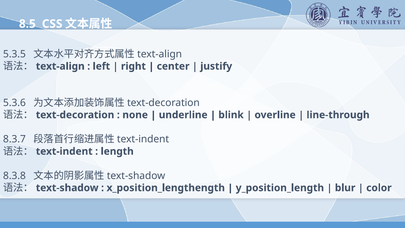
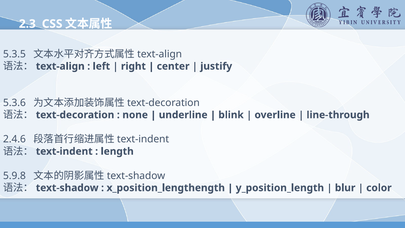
8.5: 8.5 -> 2.3
8.3.7: 8.3.7 -> 2.4.6
8.3.8: 8.3.8 -> 5.9.8
